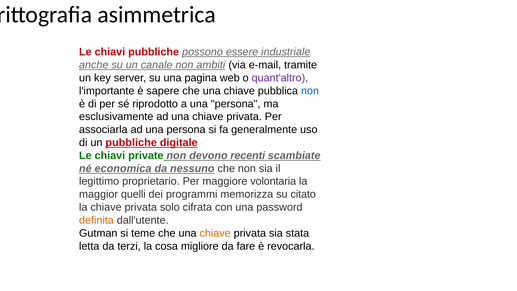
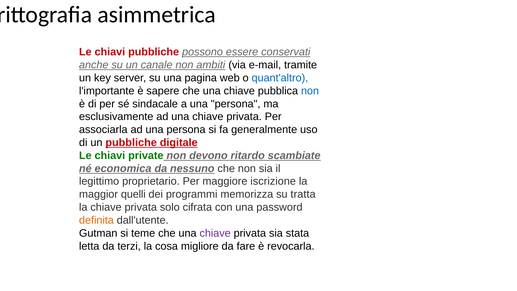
industriale: industriale -> conservati
quant'altro colour: purple -> blue
riprodotto: riprodotto -> sindacale
recenti: recenti -> ritardo
volontaria: volontaria -> iscrizione
citato: citato -> tratta
chiave at (215, 233) colour: orange -> purple
